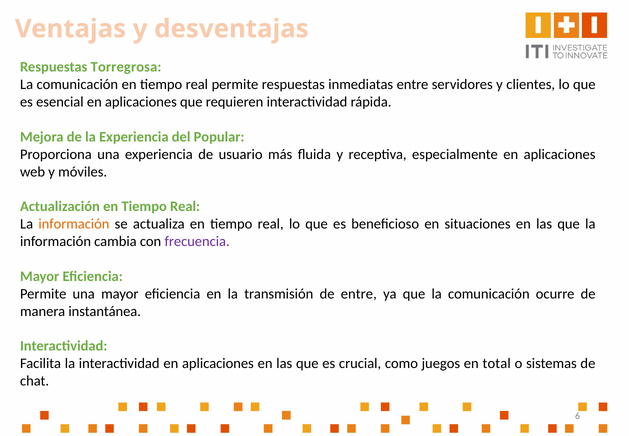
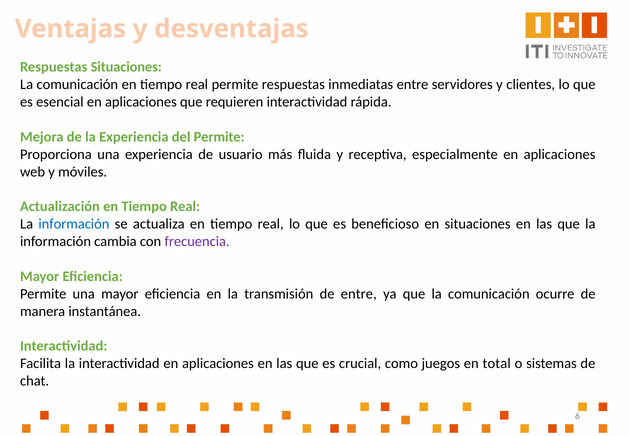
Respuestas Torregrosa: Torregrosa -> Situaciones
del Popular: Popular -> Permite
información at (74, 224) colour: orange -> blue
